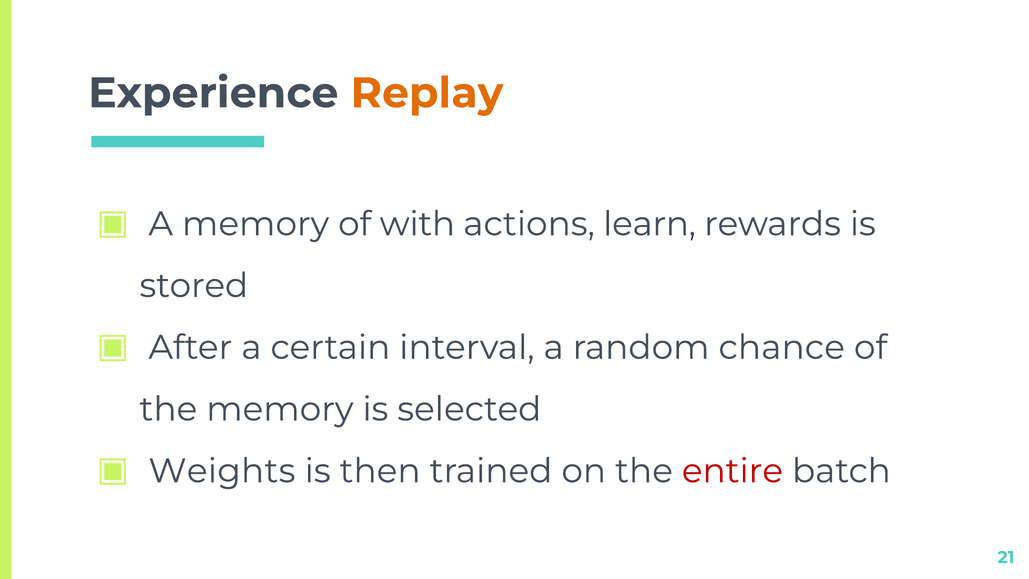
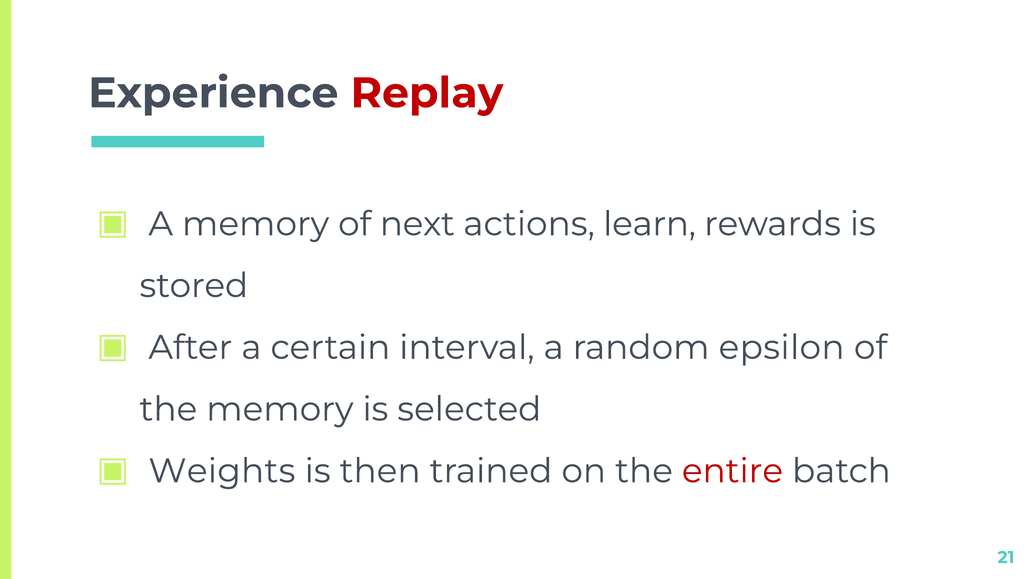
Replay colour: orange -> red
with: with -> next
chance: chance -> epsilon
